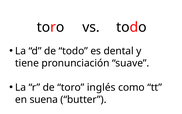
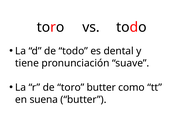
toro inglés: inglés -> butter
